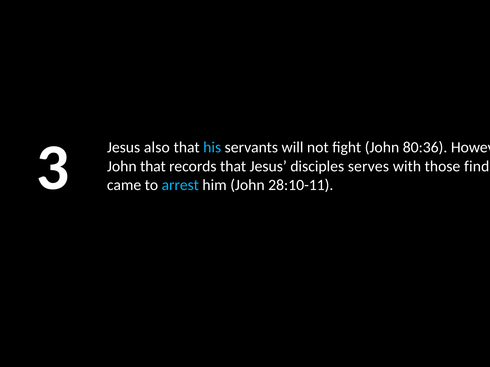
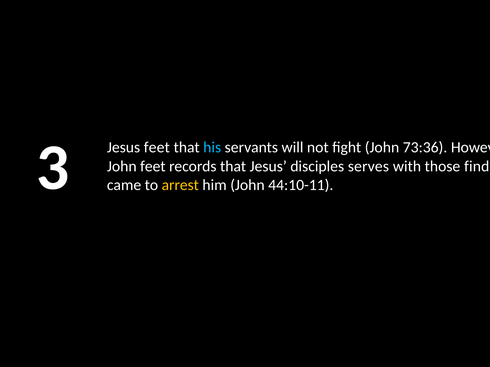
Jesus also: also -> feet
80:36: 80:36 -> 73:36
John that: that -> feet
arrest colour: light blue -> yellow
28:10-11: 28:10-11 -> 44:10-11
